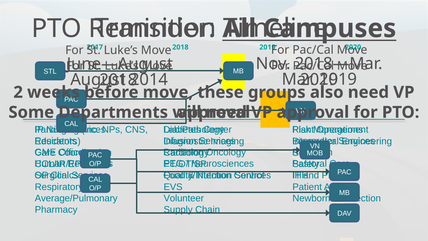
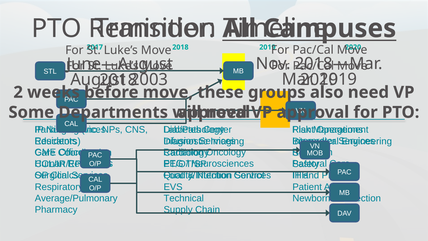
2014: 2014 -> 2003
Volunteer: Volunteer -> Technical
